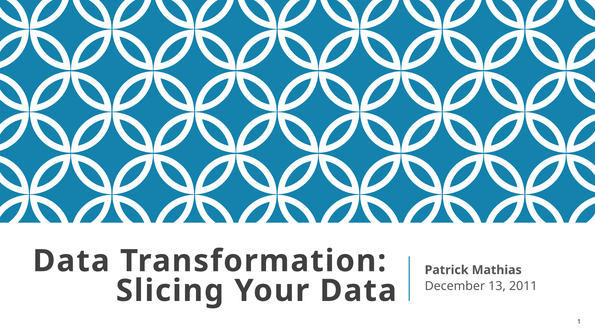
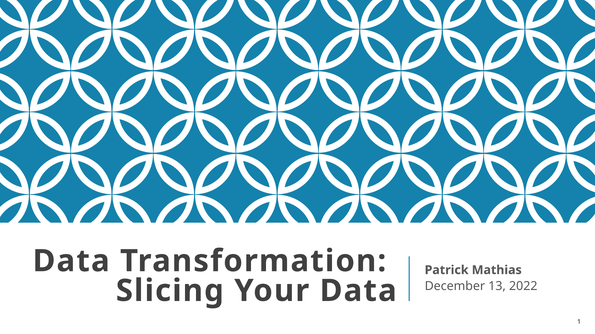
2011: 2011 -> 2022
